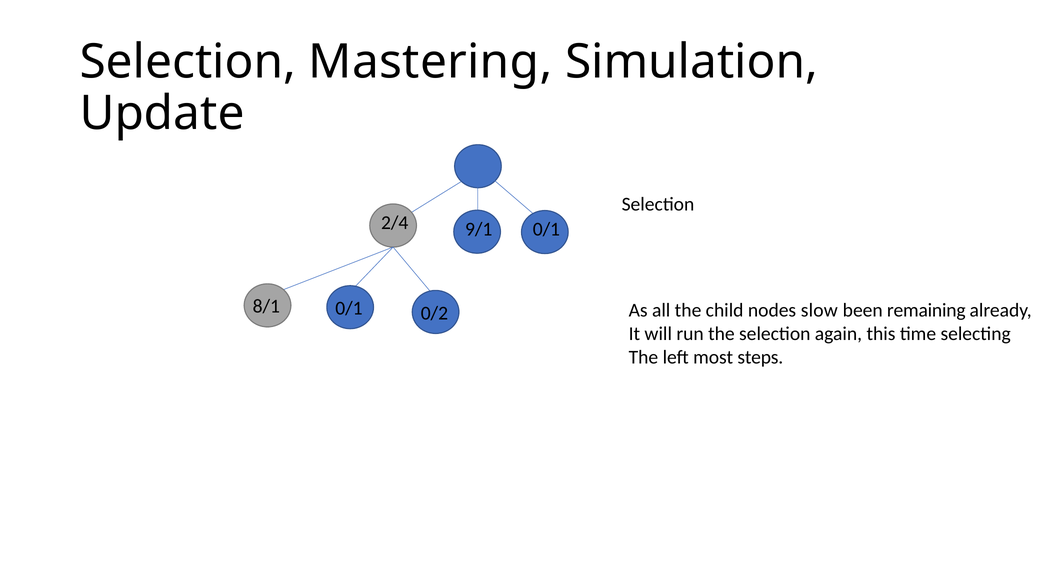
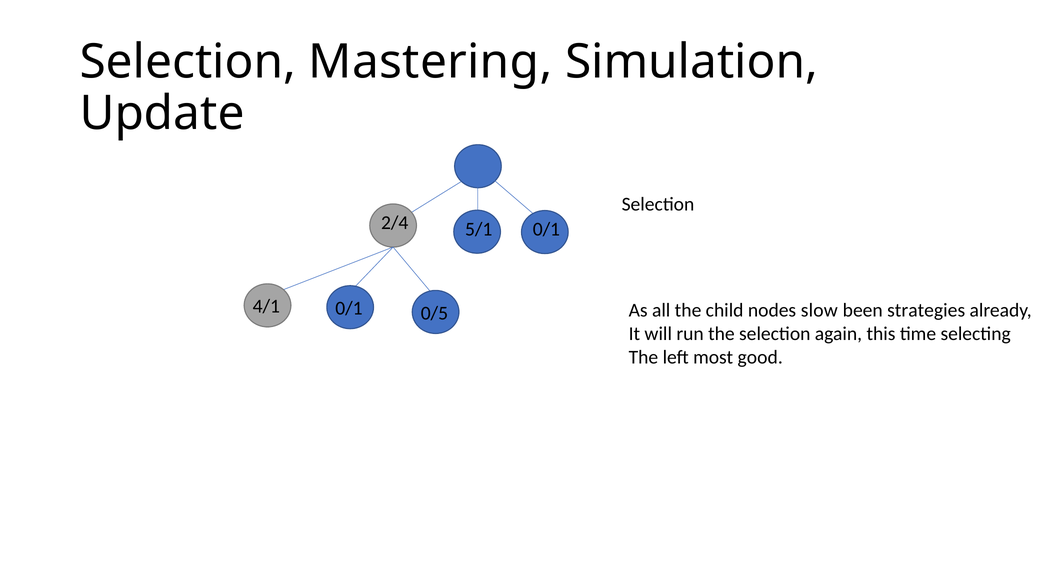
9/1: 9/1 -> 5/1
8/1: 8/1 -> 4/1
0/2: 0/2 -> 0/5
remaining: remaining -> strategies
steps: steps -> good
